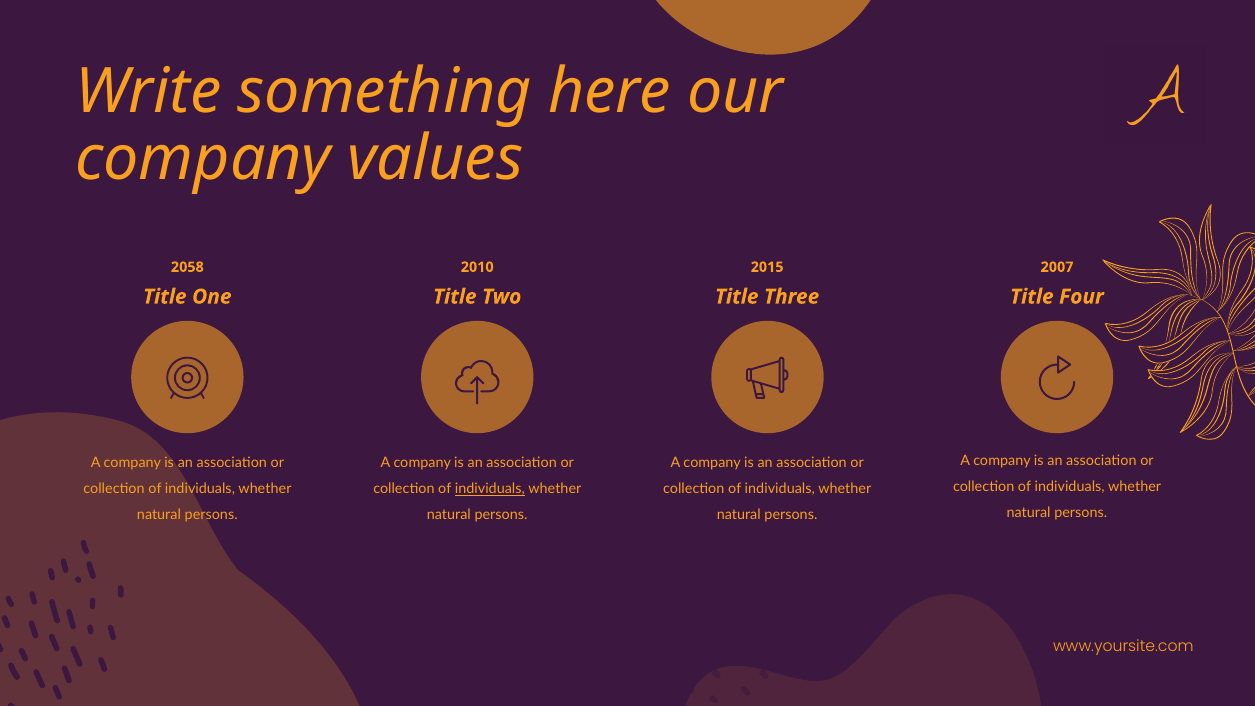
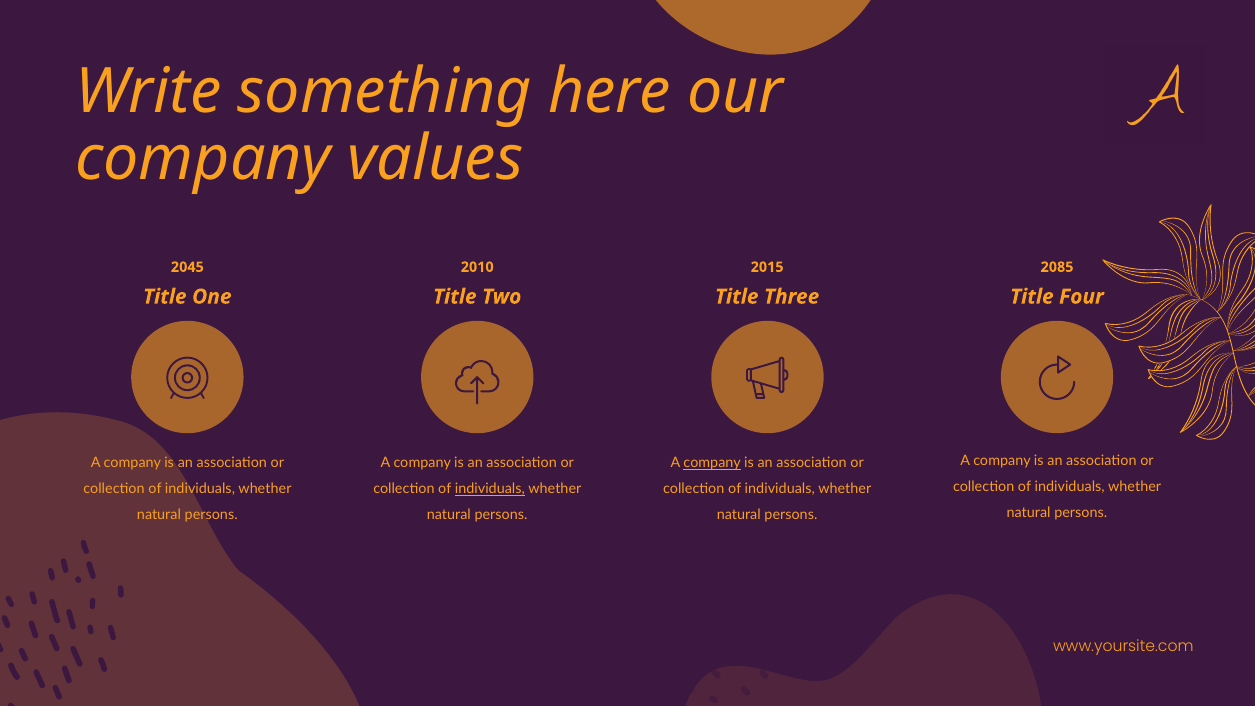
2058: 2058 -> 2045
2007: 2007 -> 2085
company at (712, 463) underline: none -> present
